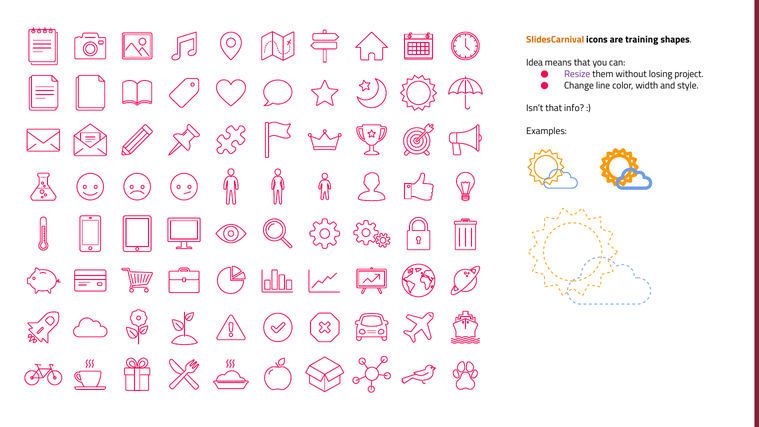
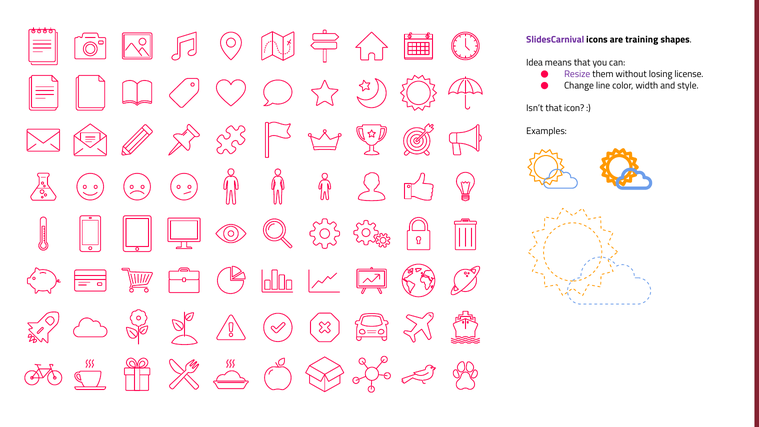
SlidesCarnival colour: orange -> purple
project: project -> license
info: info -> icon
